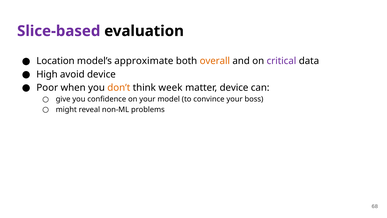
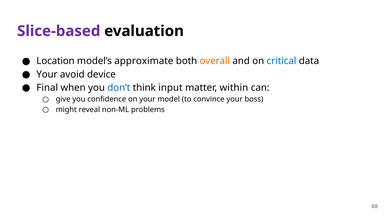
critical colour: purple -> blue
High at (47, 74): High -> Your
Poor: Poor -> Final
don’t colour: orange -> blue
week: week -> input
matter device: device -> within
